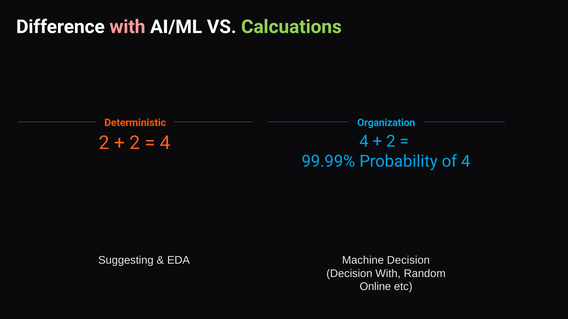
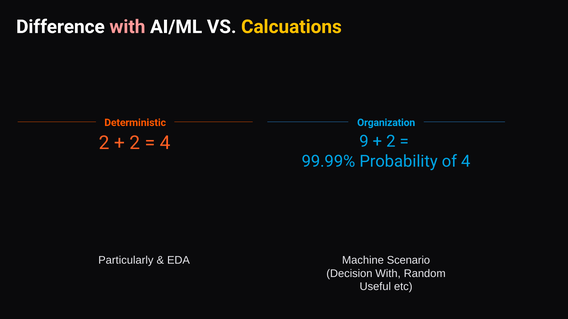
Calcuations colour: light green -> yellow
4 4: 4 -> 9
Suggesting: Suggesting -> Particularly
Machine Decision: Decision -> Scenario
Online: Online -> Useful
